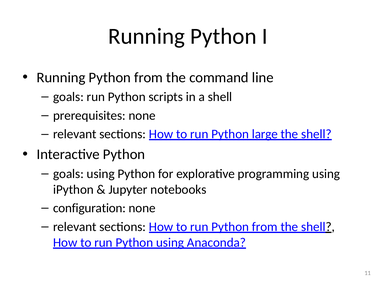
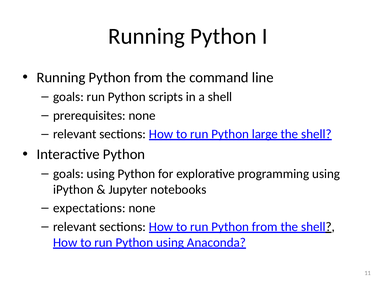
configuration: configuration -> expectations
